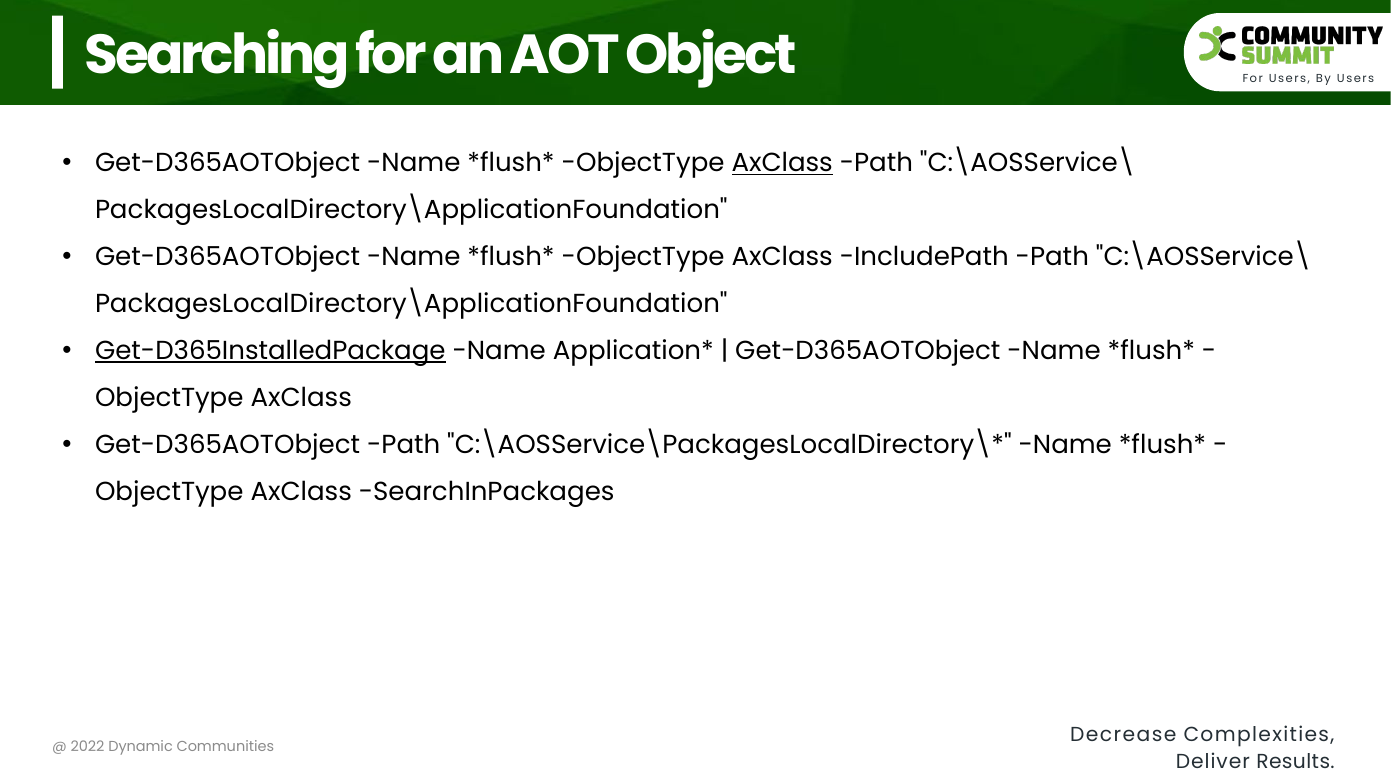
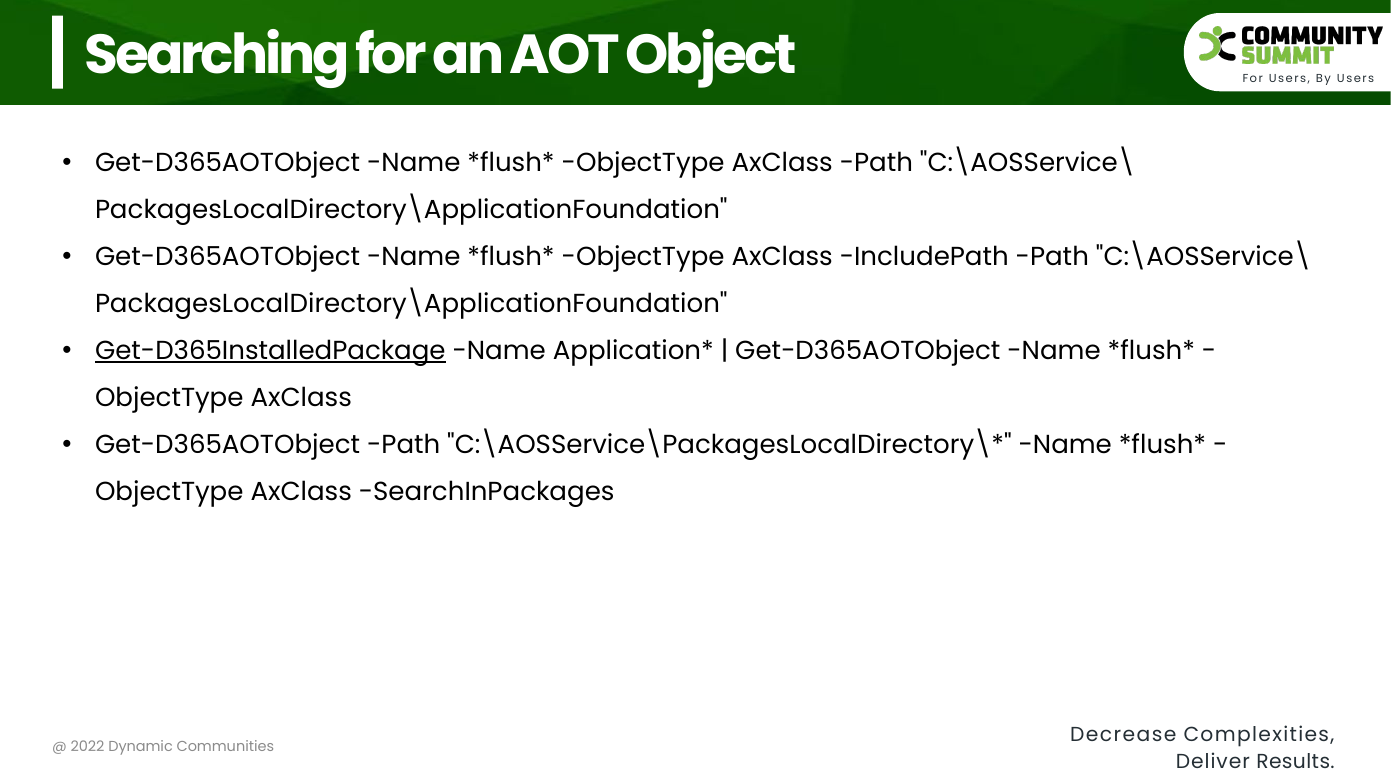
AxClass at (782, 163) underline: present -> none
